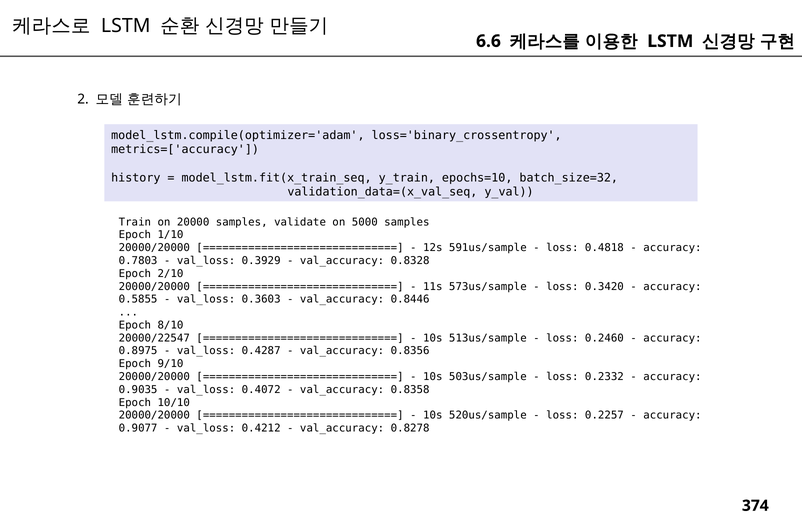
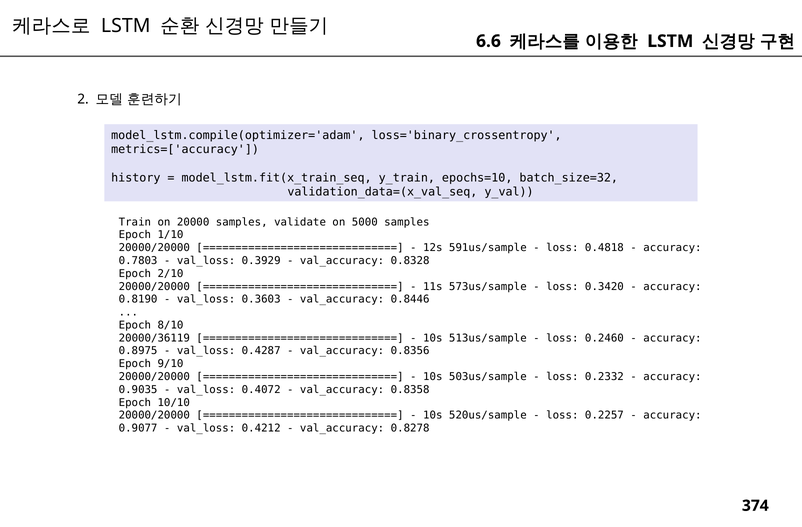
0.5855: 0.5855 -> 0.8190
20000/22547: 20000/22547 -> 20000/36119
